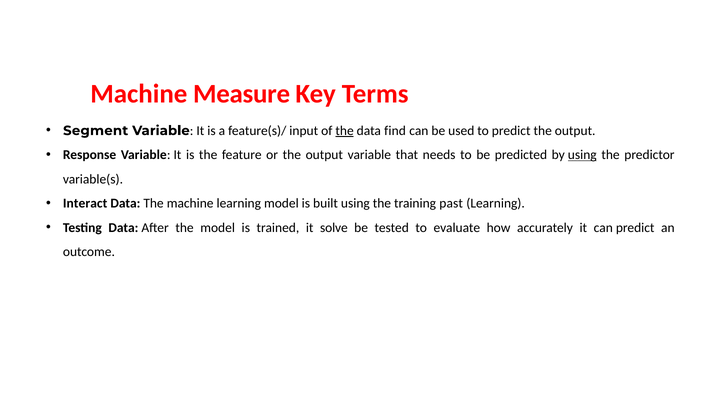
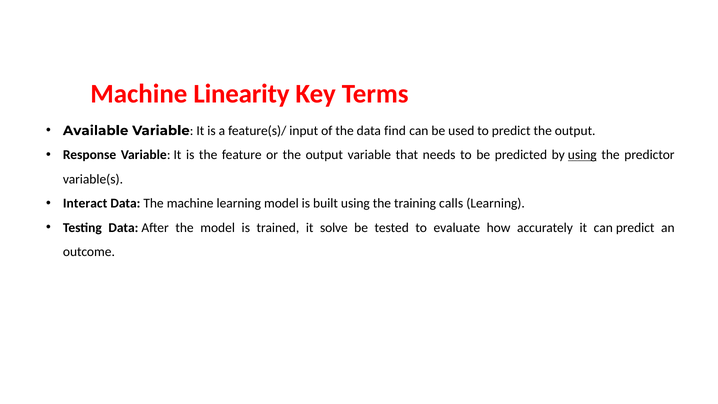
Measure: Measure -> Linearity
Segment: Segment -> Available
the at (345, 131) underline: present -> none
past: past -> calls
